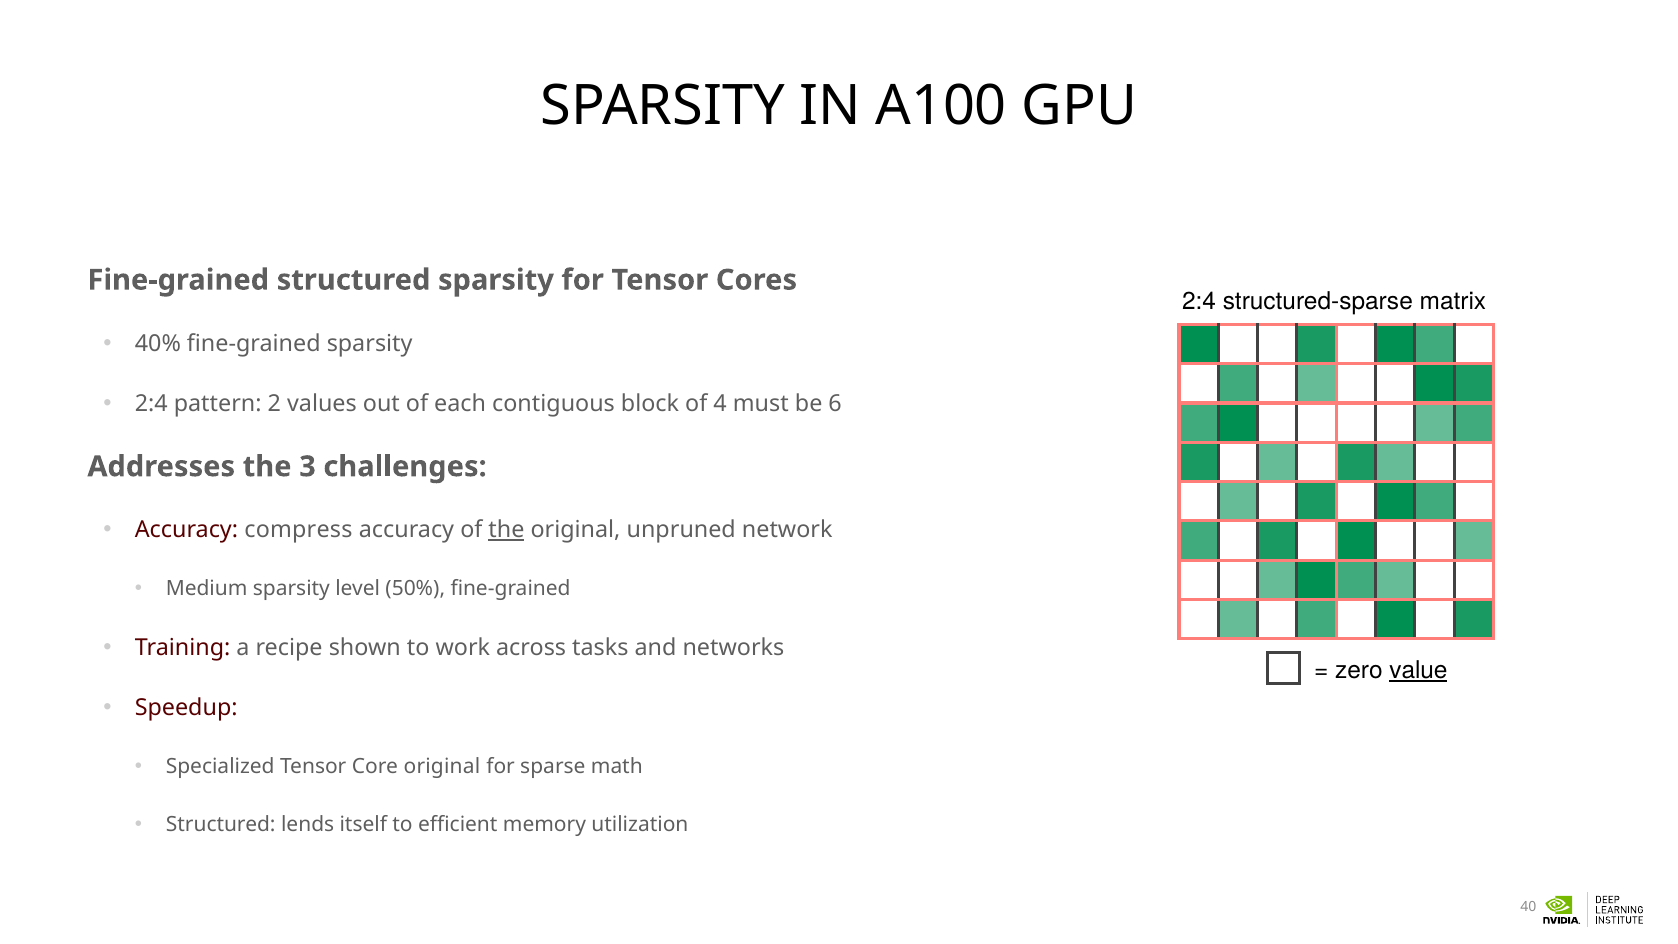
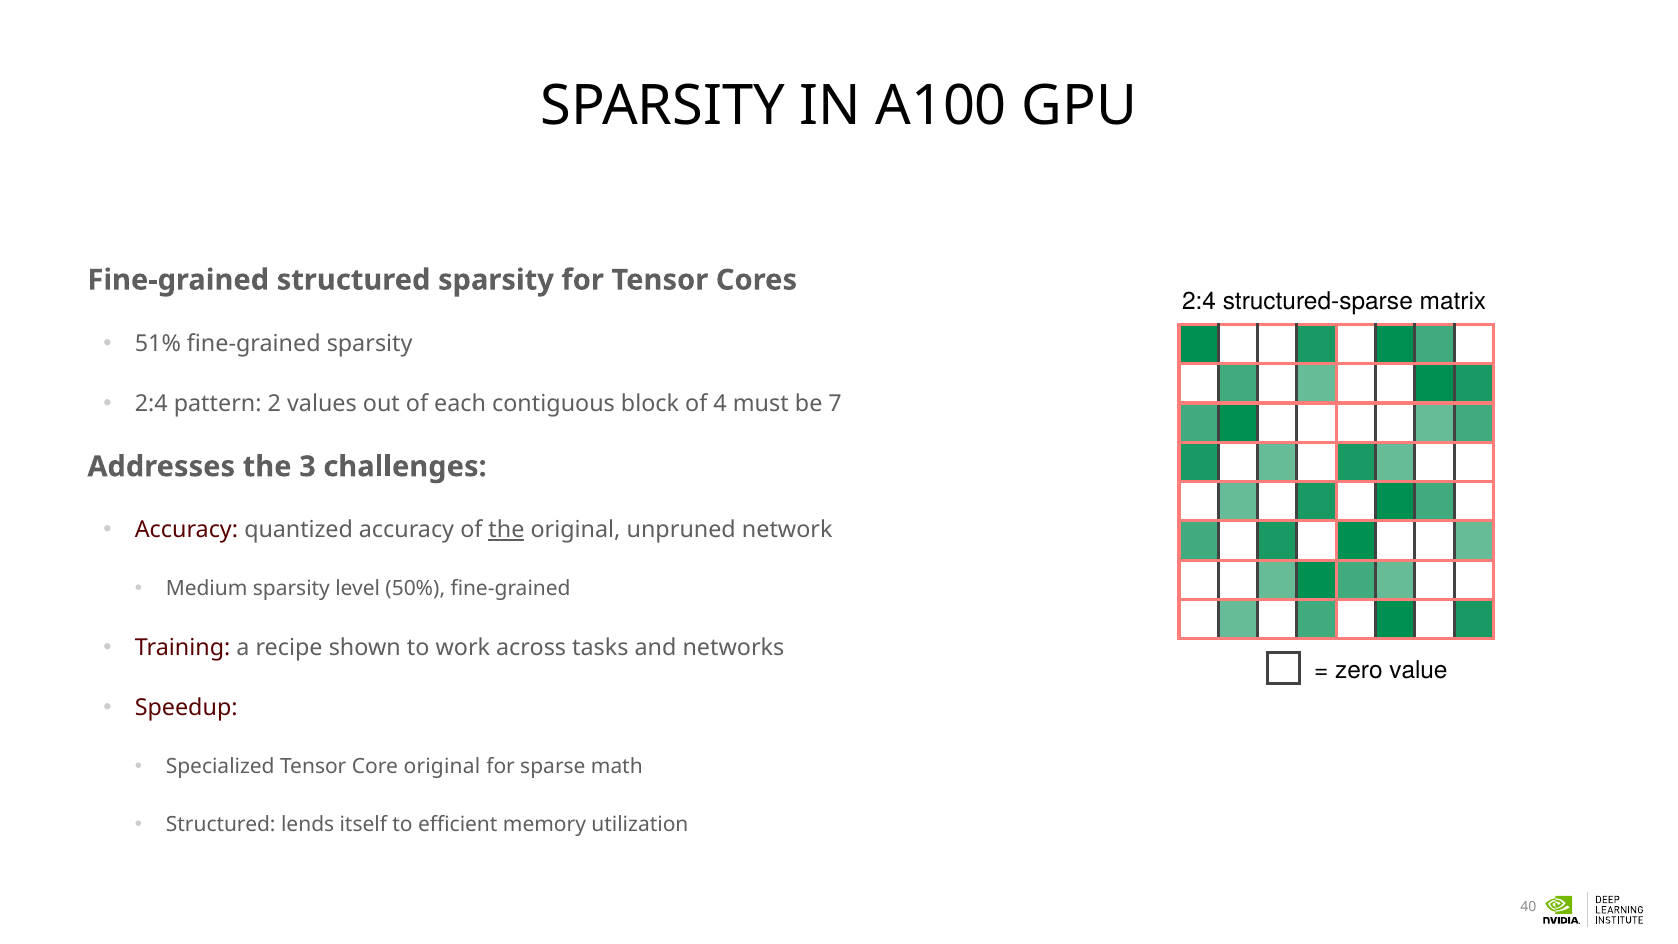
40%: 40% -> 51%
6: 6 -> 7
compress: compress -> quantized
value underline: present -> none
